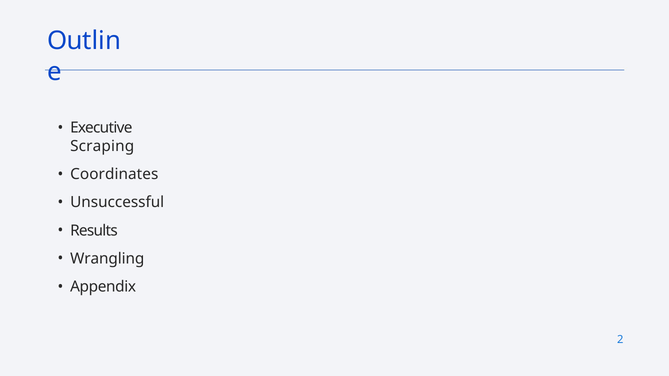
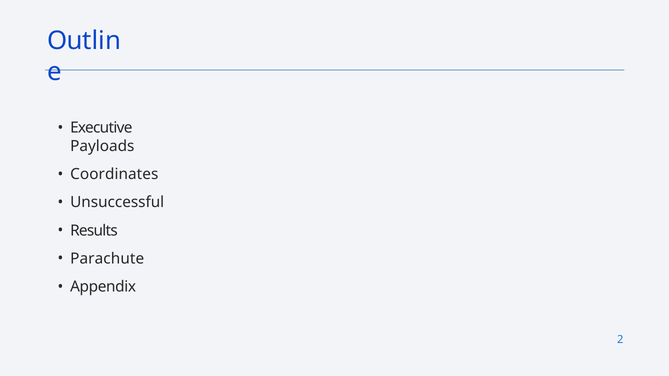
Scraping: Scraping -> Payloads
Wrangling: Wrangling -> Parachute
